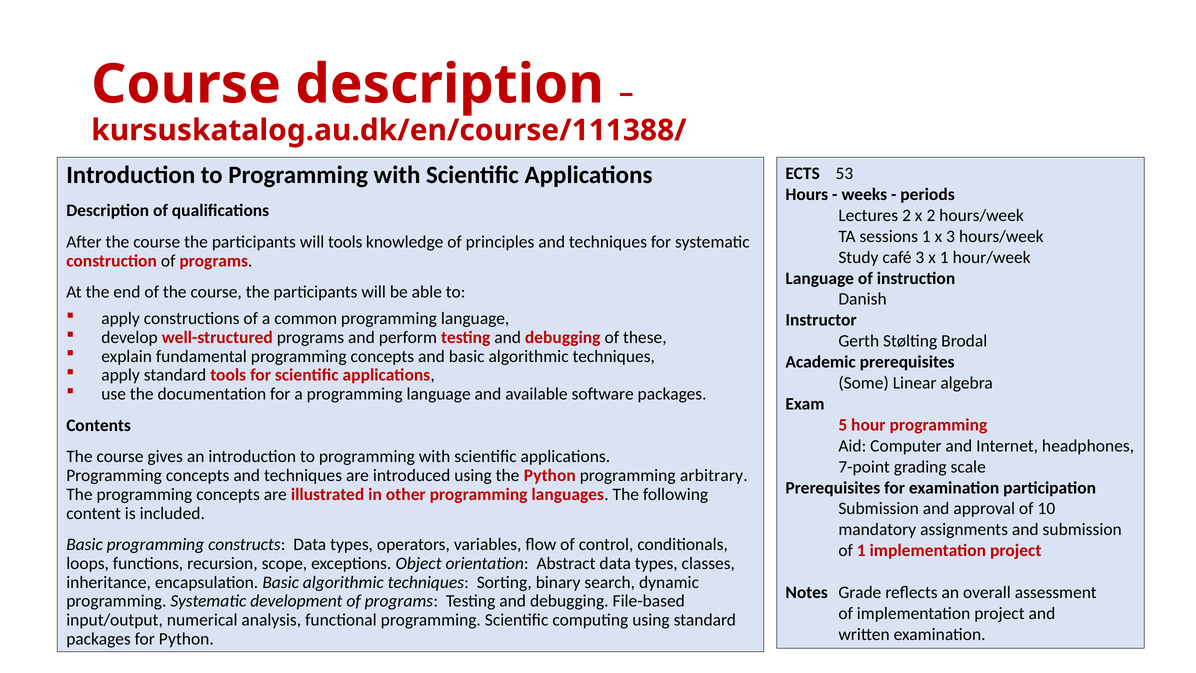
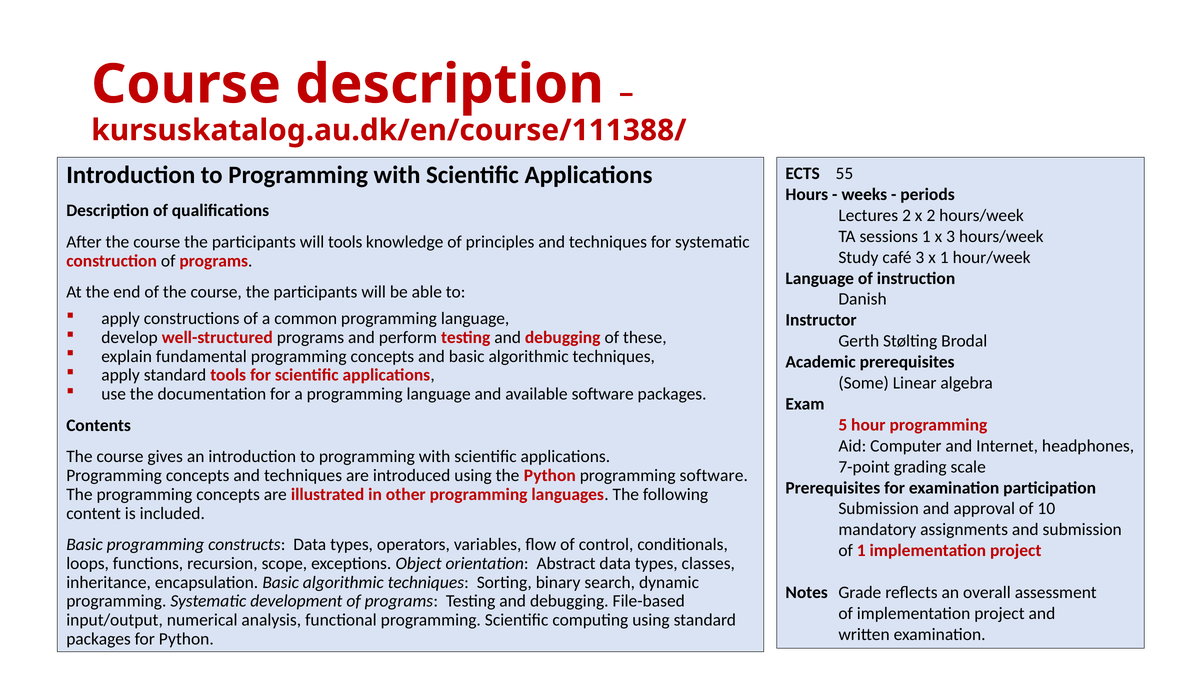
53: 53 -> 55
programming arbitrary: arbitrary -> software
